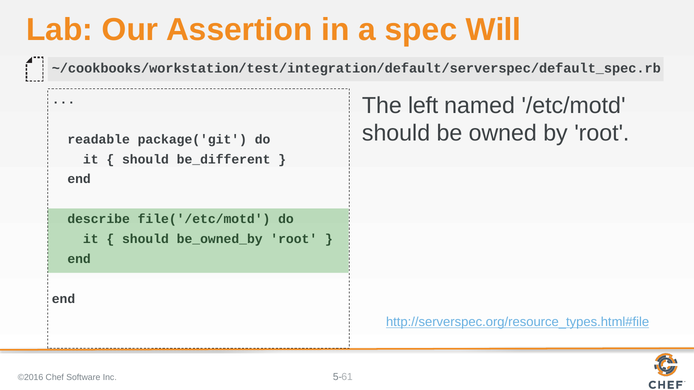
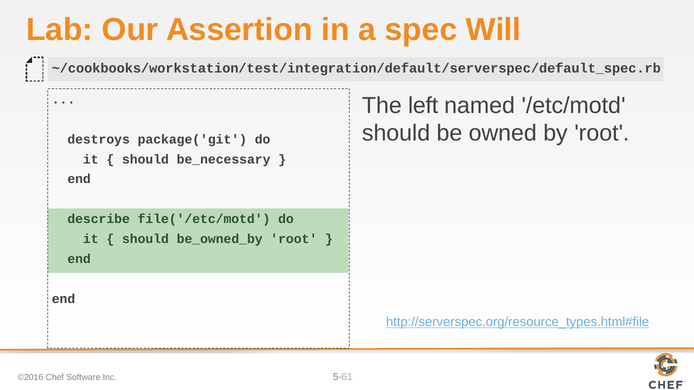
readable: readable -> destroys
be_different: be_different -> be_necessary
